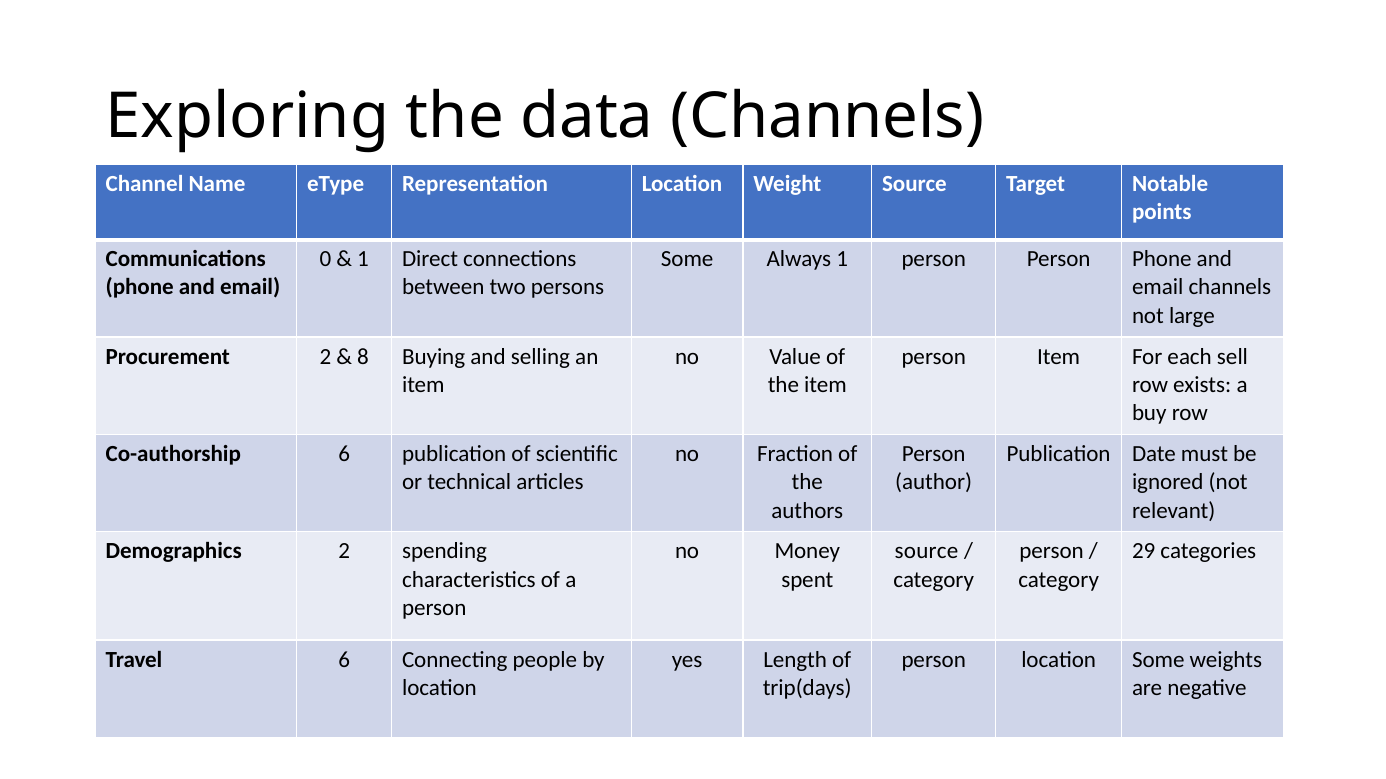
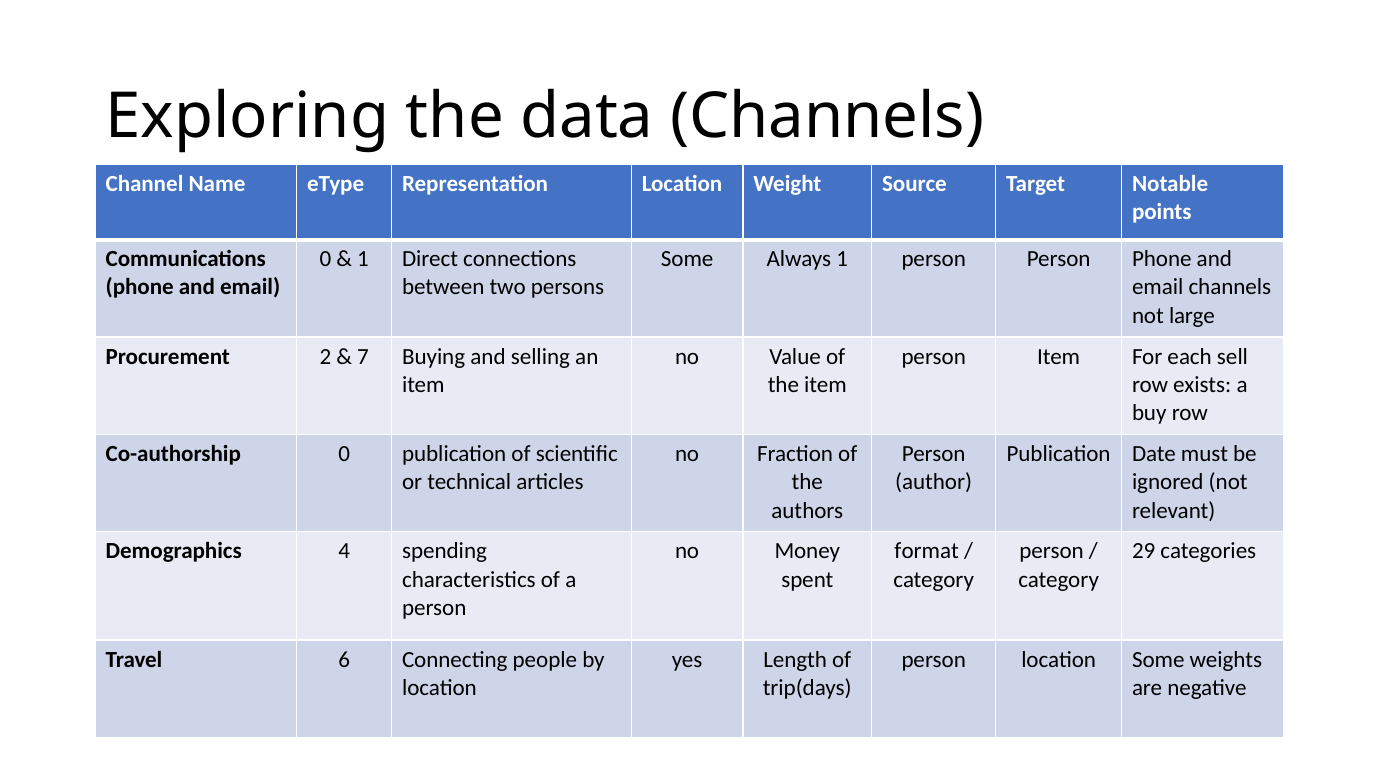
8: 8 -> 7
Co-authorship 6: 6 -> 0
Demographics 2: 2 -> 4
source at (927, 552): source -> format
